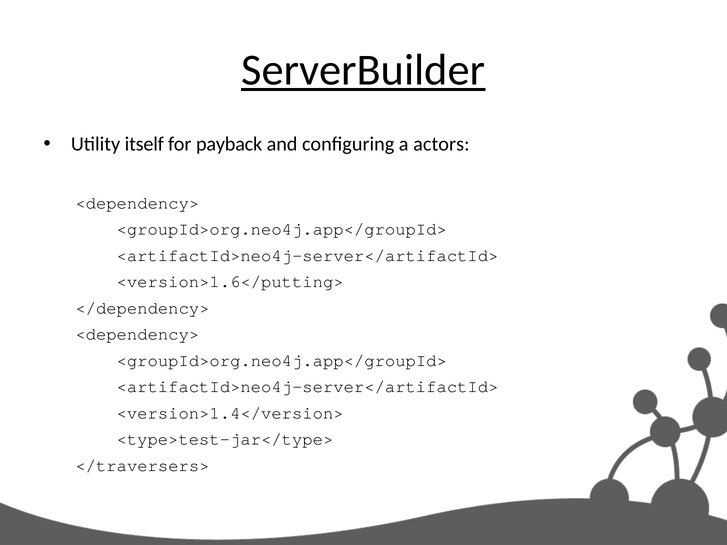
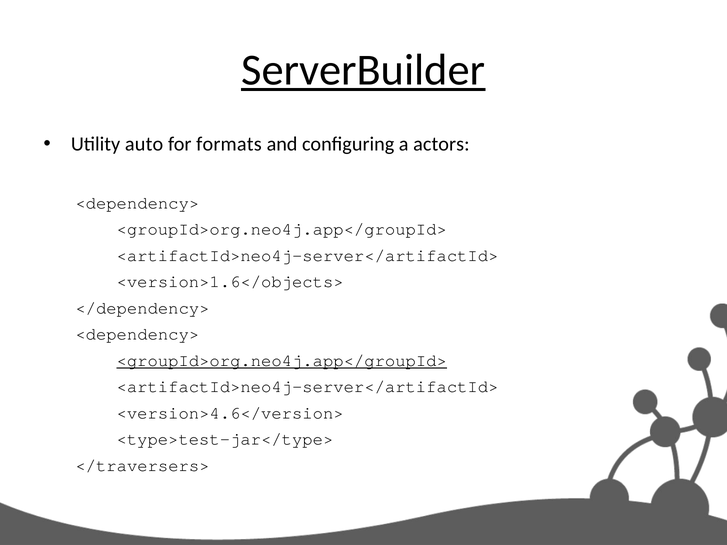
itself: itself -> auto
payback: payback -> formats
<version>1.6</putting>: <version>1.6</putting> -> <version>1.6</objects>
<groupId>org.neo4j.app</groupId> at (282, 361) underline: none -> present
<version>1.4</version>: <version>1.4</version> -> <version>4.6</version>
